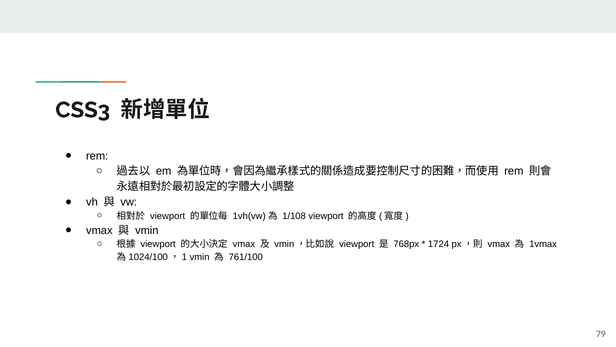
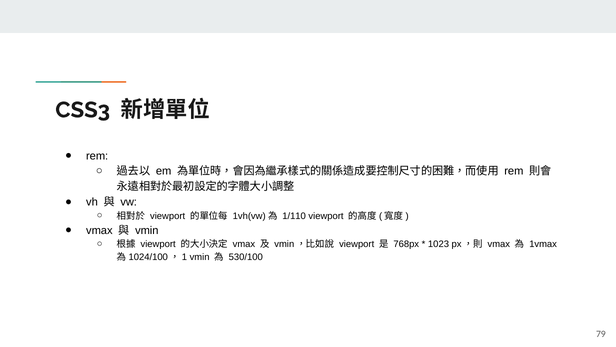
1/108: 1/108 -> 1/110
1724: 1724 -> 1023
761/100: 761/100 -> 530/100
